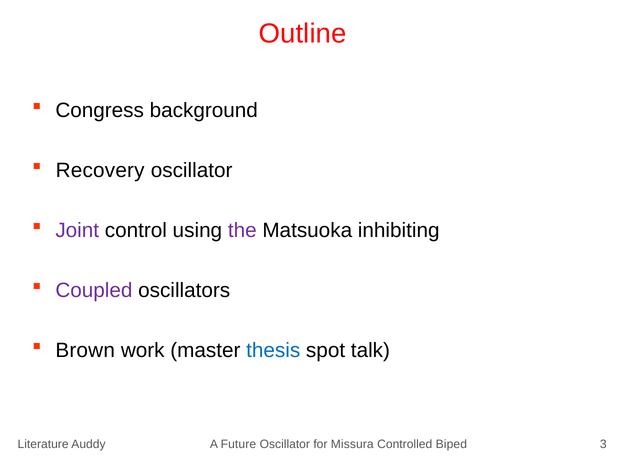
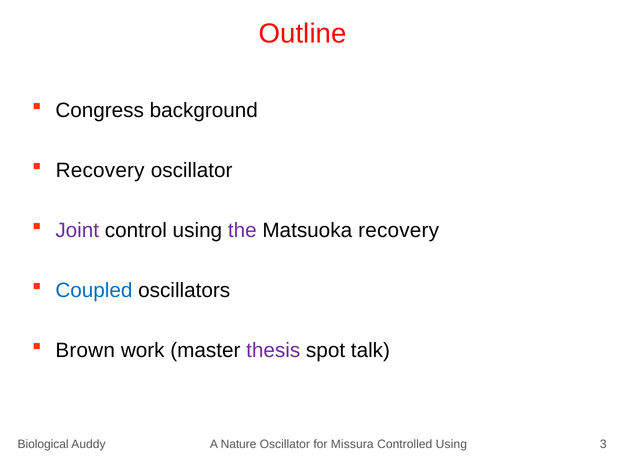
Matsuoka inhibiting: inhibiting -> recovery
Coupled colour: purple -> blue
thesis colour: blue -> purple
Literature: Literature -> Biological
Future: Future -> Nature
Controlled Biped: Biped -> Using
